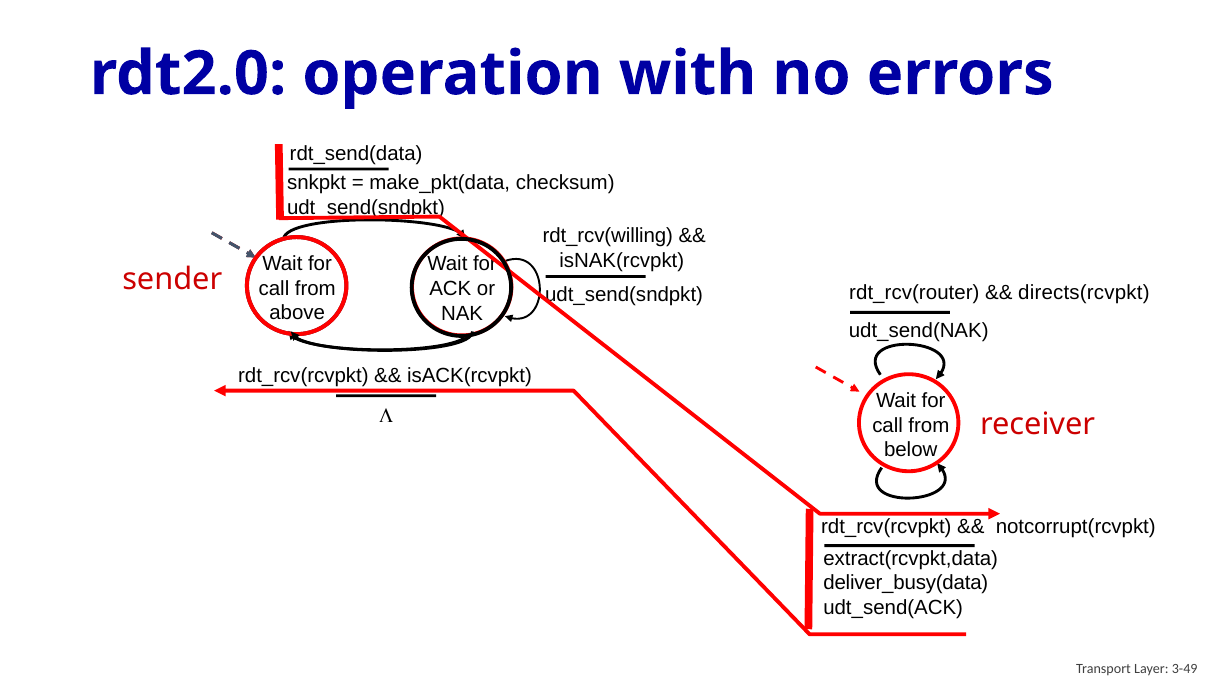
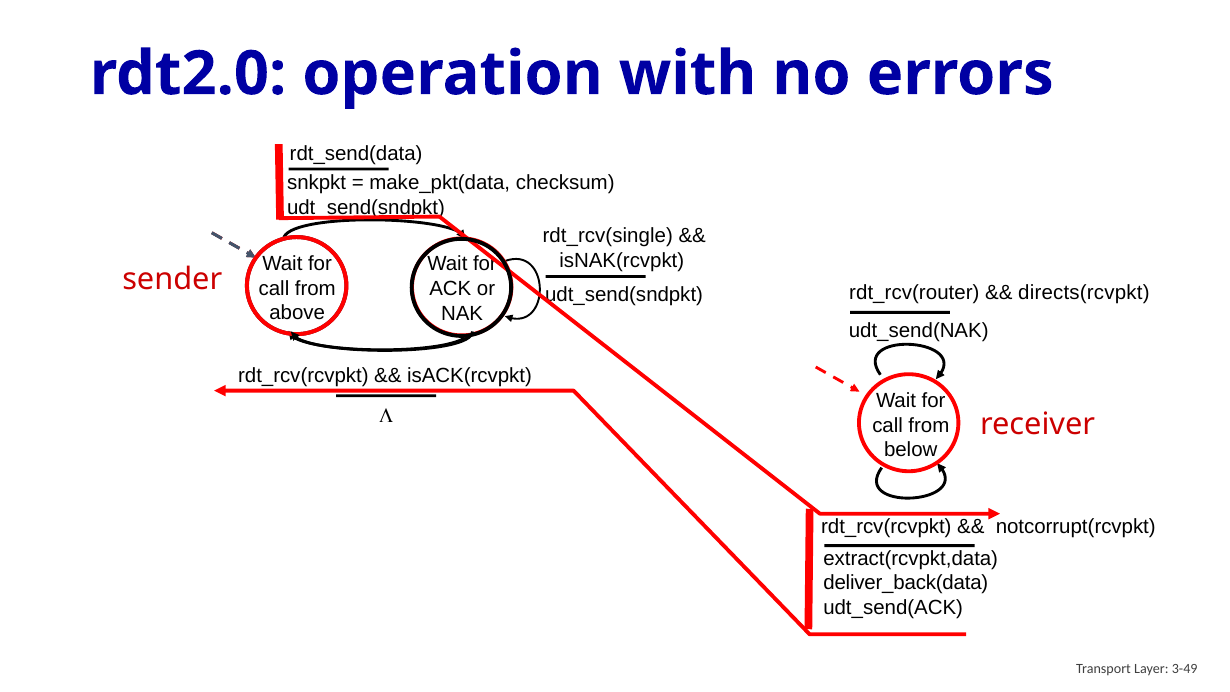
rdt_rcv(willing: rdt_rcv(willing -> rdt_rcv(single
deliver_busy(data: deliver_busy(data -> deliver_back(data
